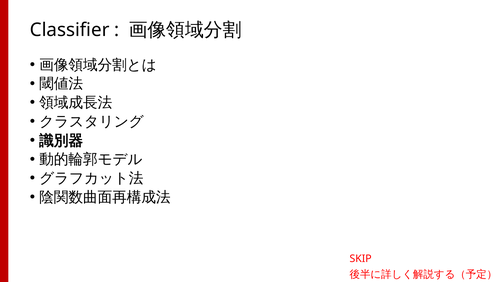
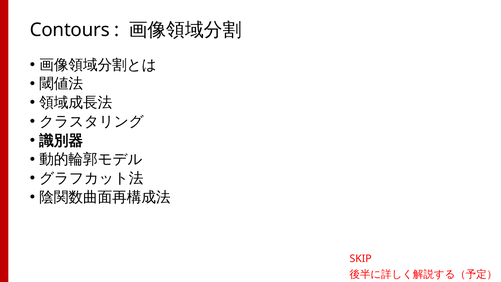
Classifier: Classifier -> Contours
